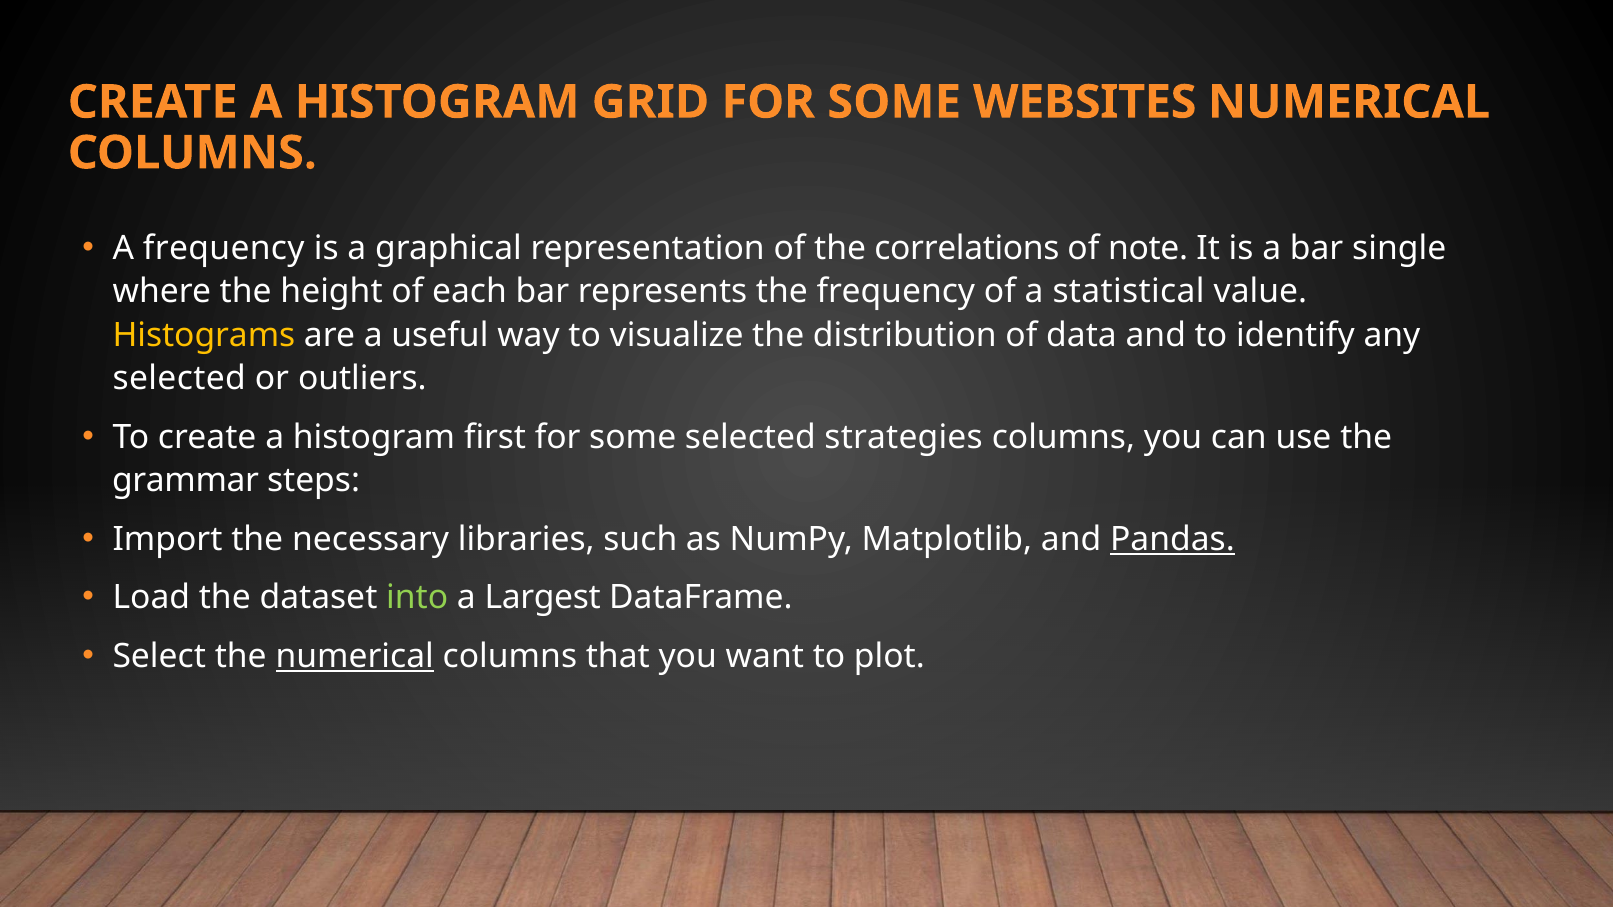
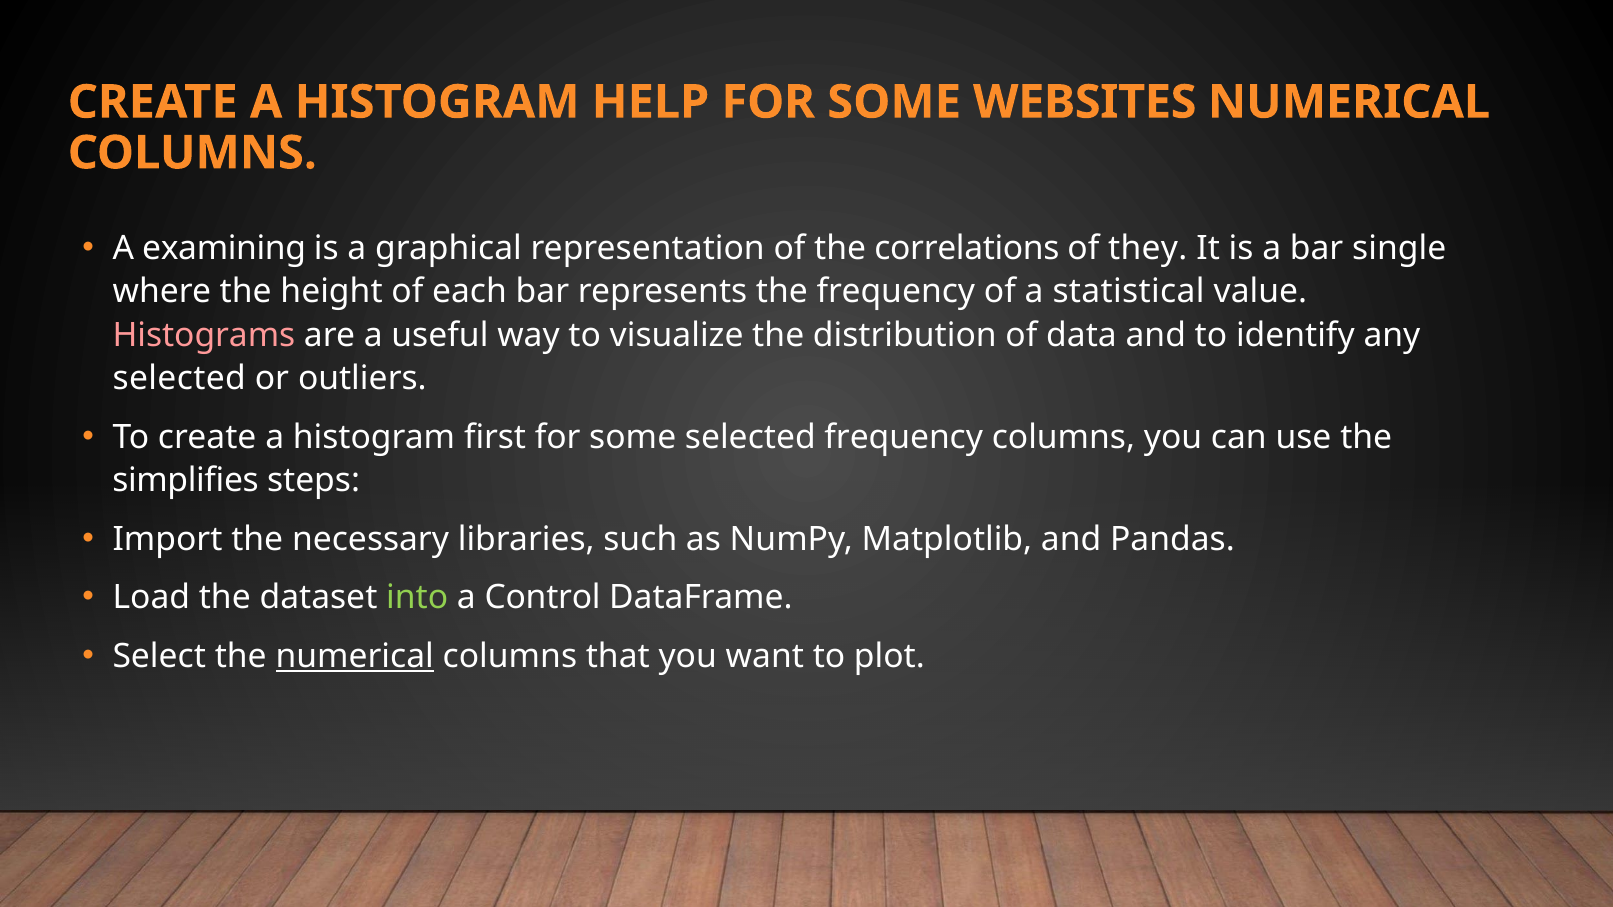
GRID: GRID -> HELP
A frequency: frequency -> examining
note: note -> they
Histograms colour: yellow -> pink
selected strategies: strategies -> frequency
grammar: grammar -> simplifies
Pandas underline: present -> none
Largest: Largest -> Control
